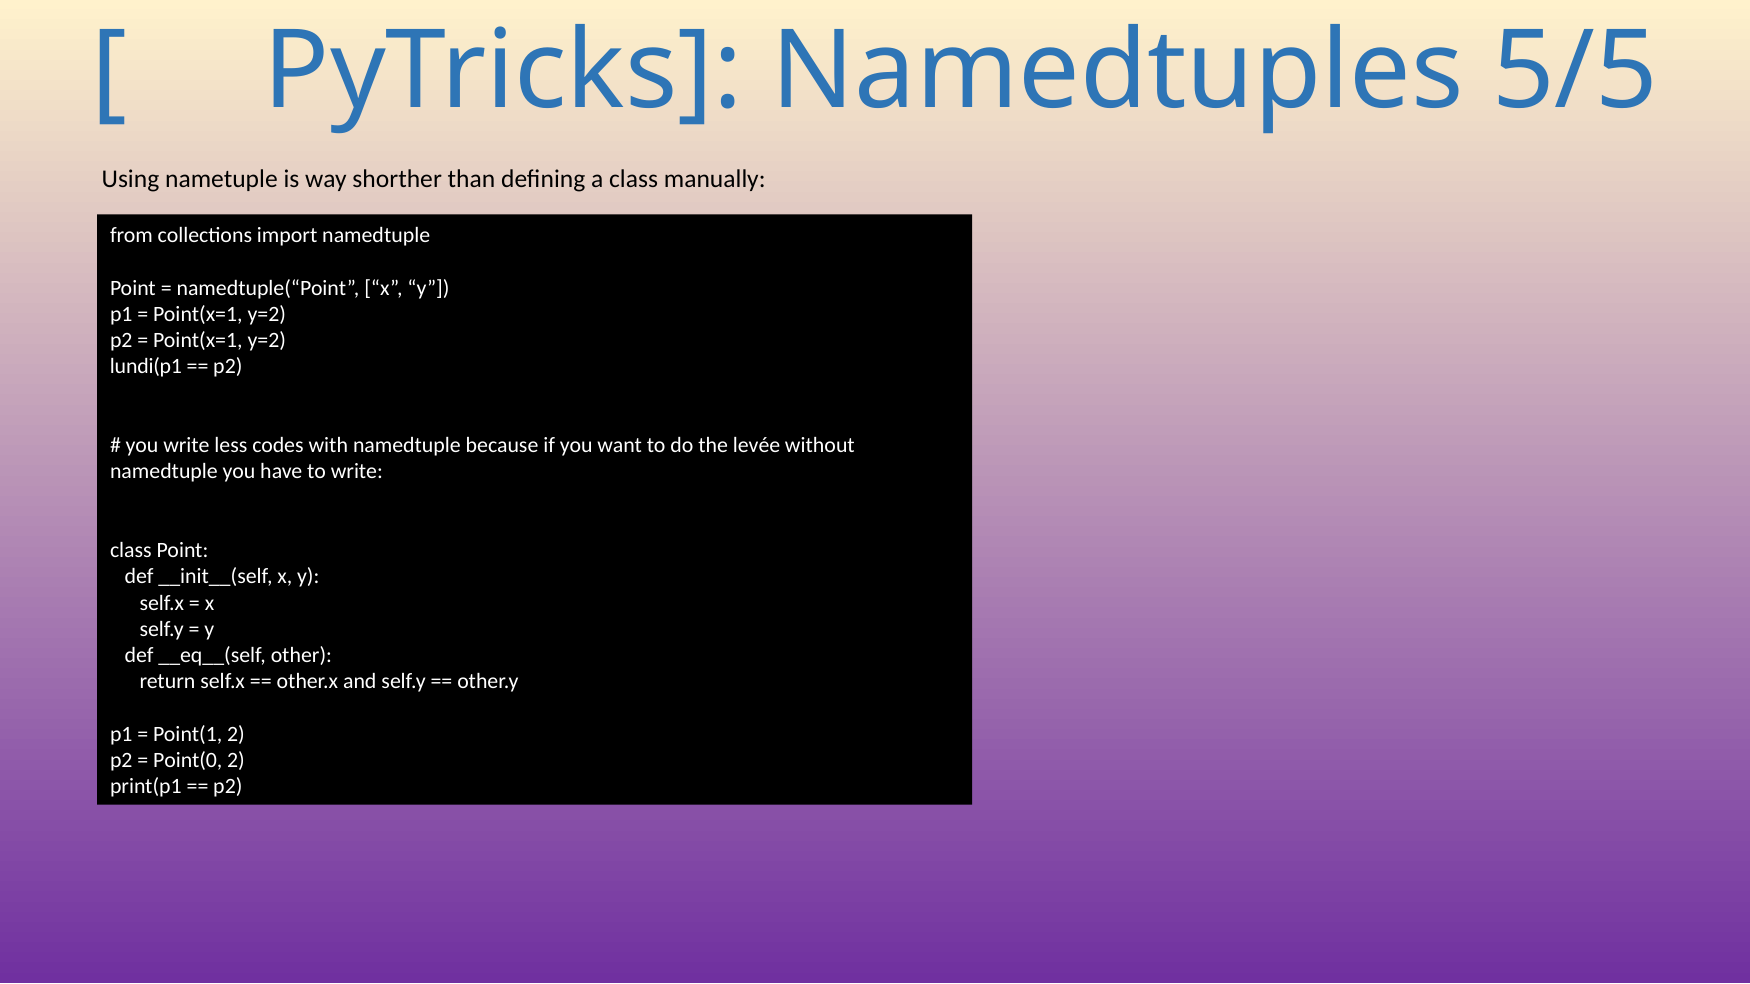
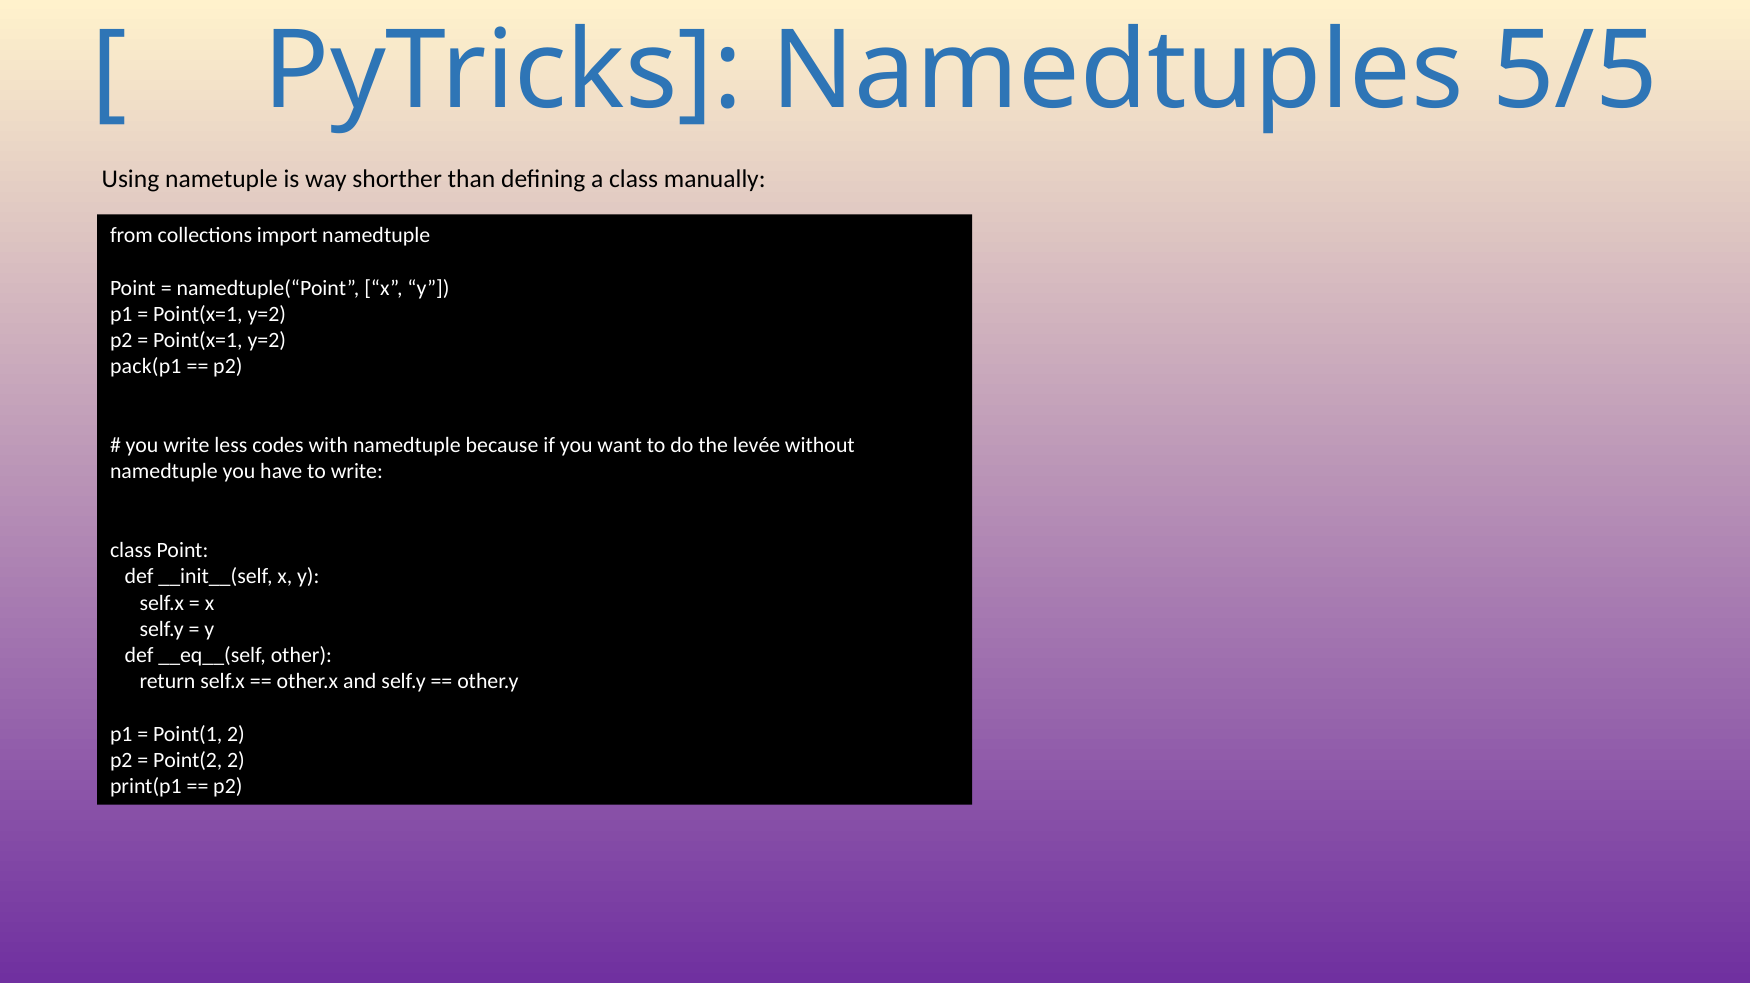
lundi(p1: lundi(p1 -> pack(p1
Point(0: Point(0 -> Point(2
